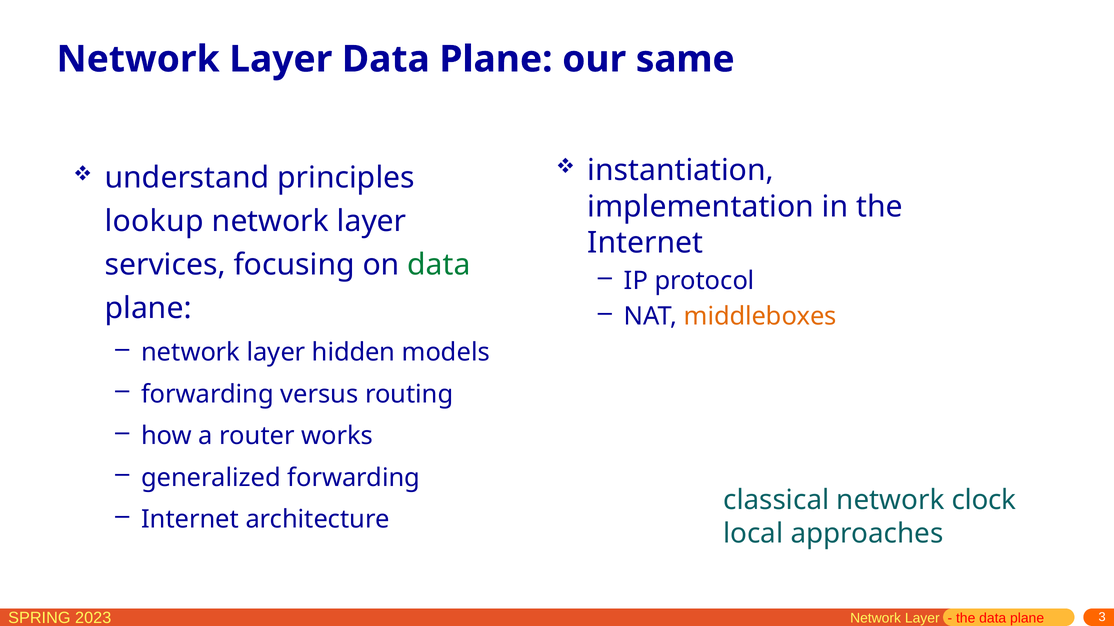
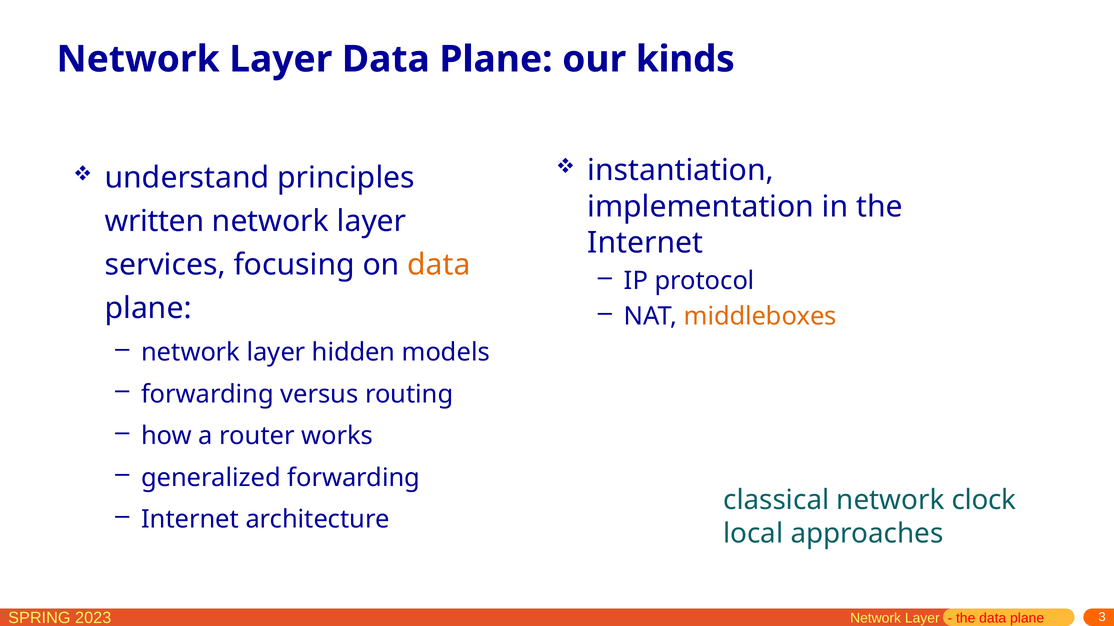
same: same -> kinds
lookup: lookup -> written
data at (439, 265) colour: green -> orange
